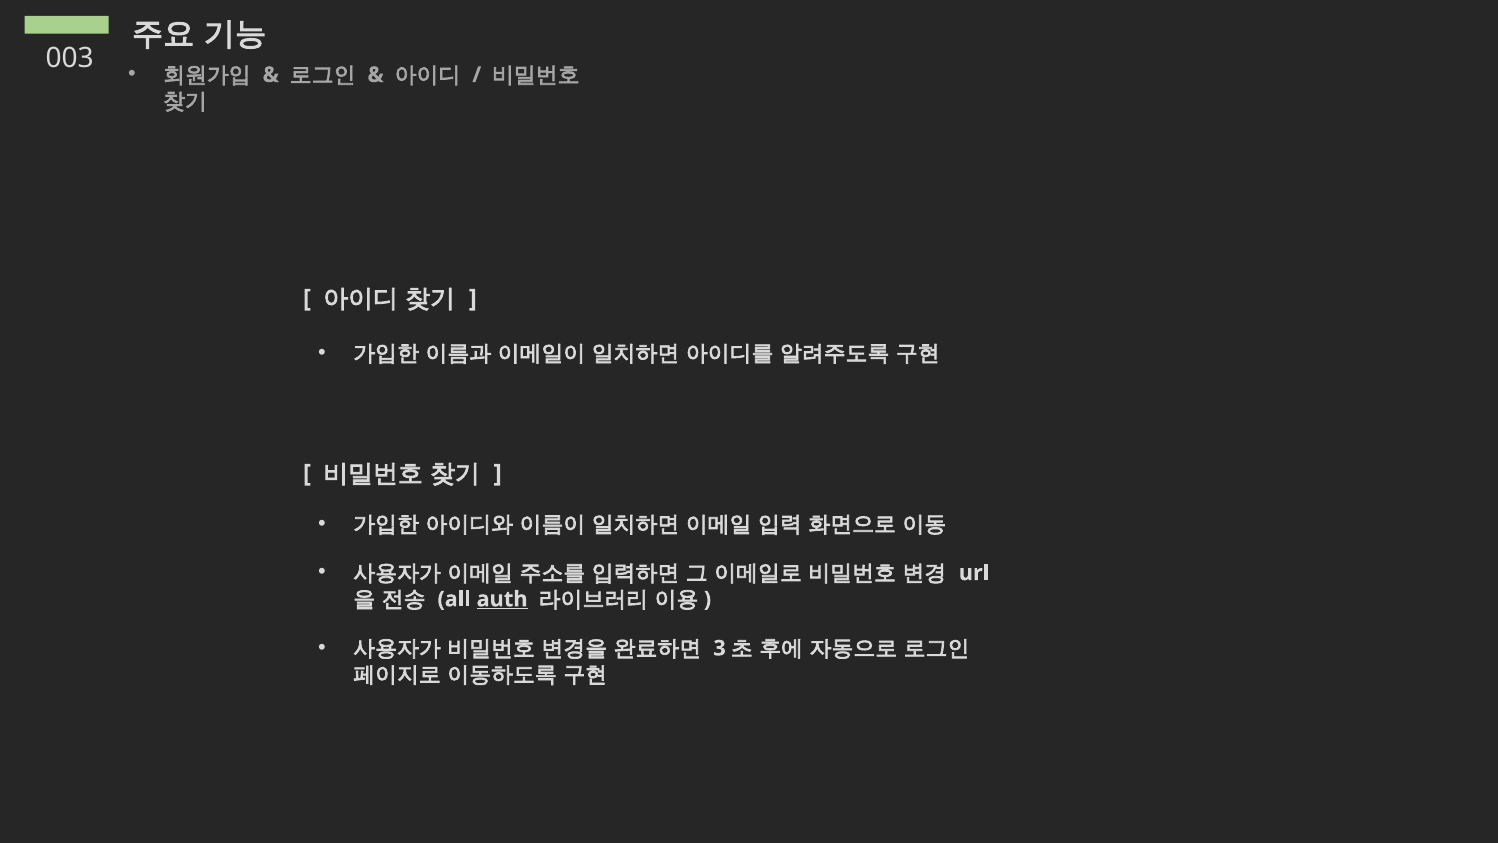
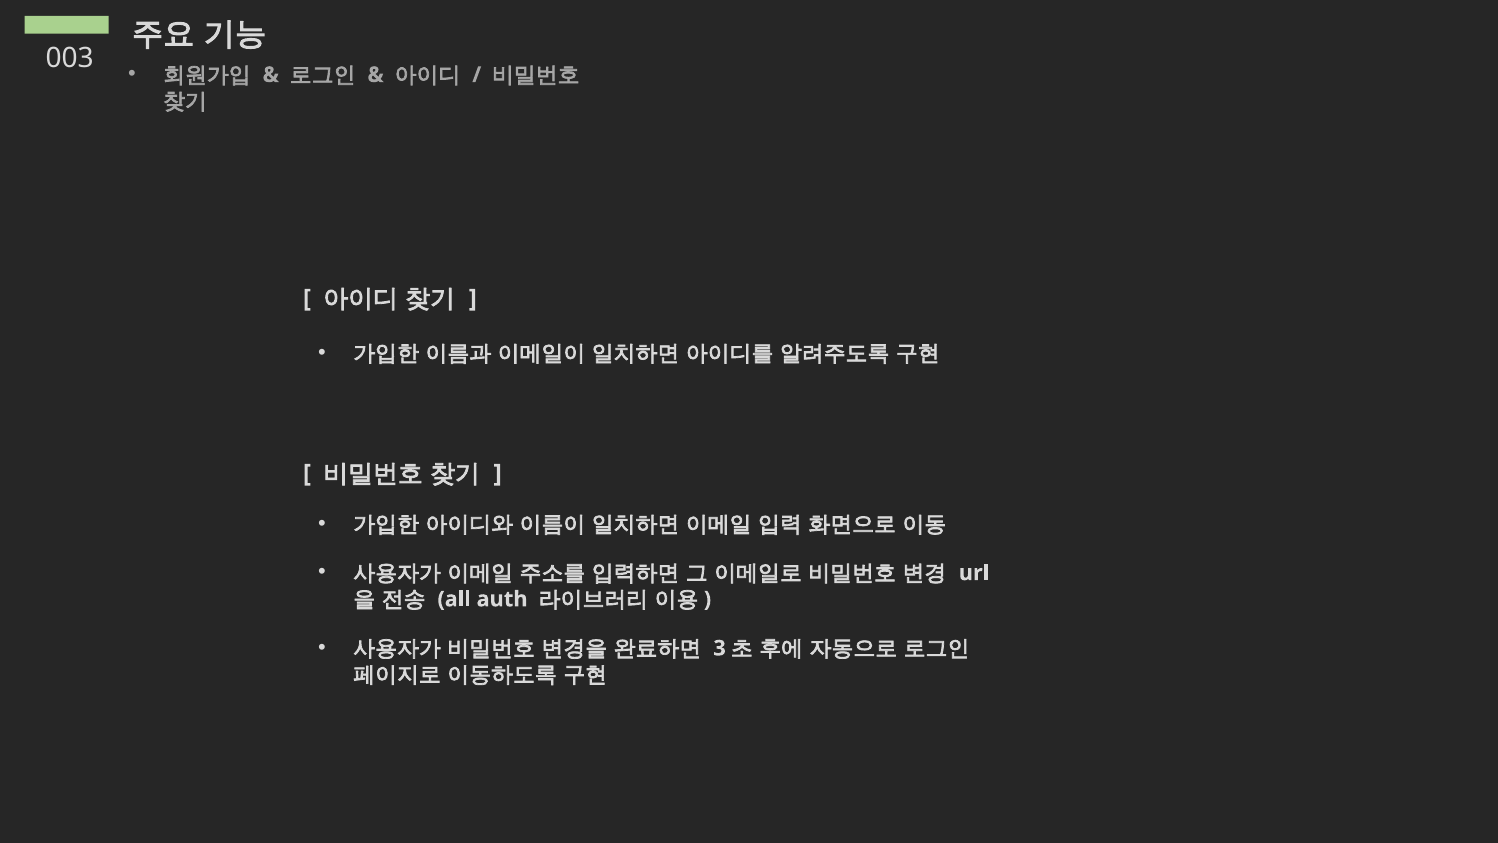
auth underline: present -> none
